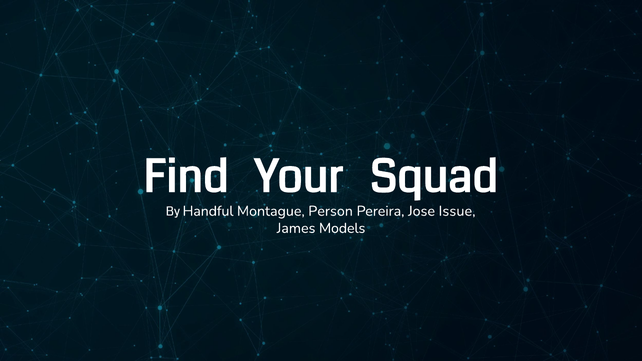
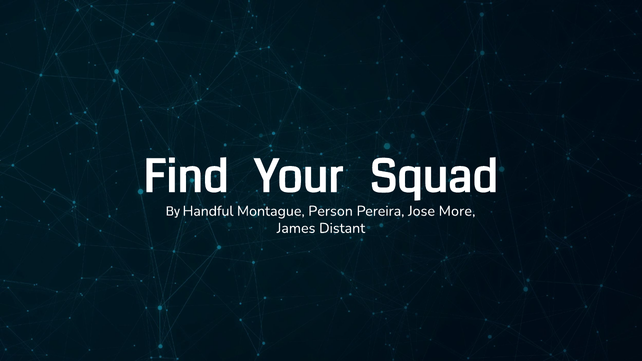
Issue: Issue -> More
Models: Models -> Distant
